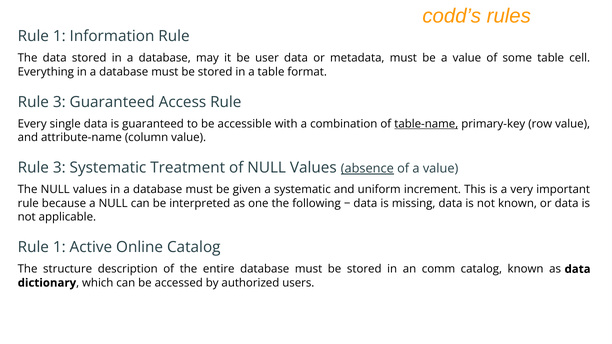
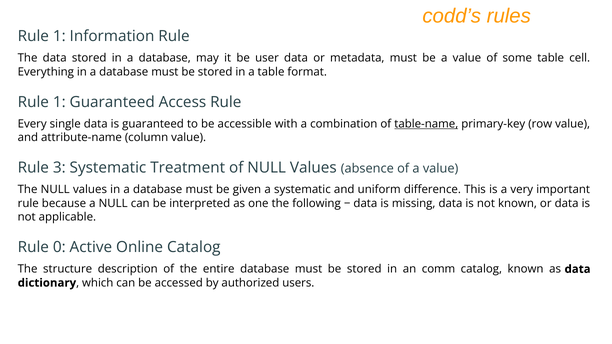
3 at (59, 102): 3 -> 1
absence underline: present -> none
increment: increment -> difference
1 at (59, 247): 1 -> 0
